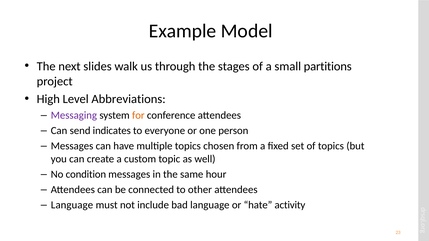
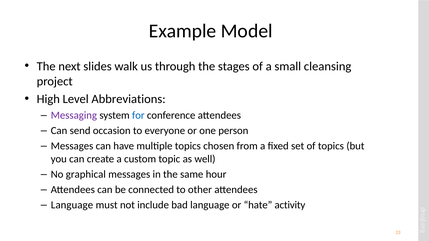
partitions: partitions -> cleansing
for colour: orange -> blue
indicates: indicates -> occasion
condition: condition -> graphical
